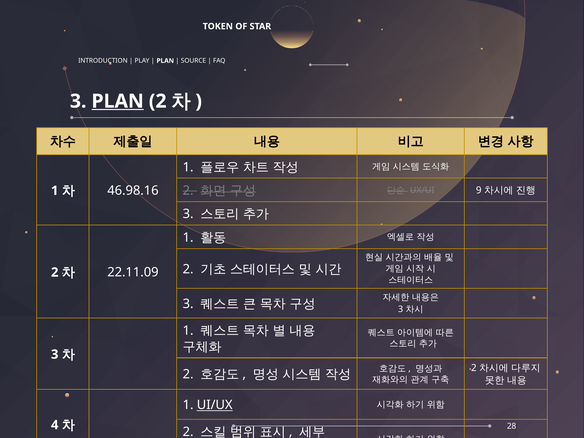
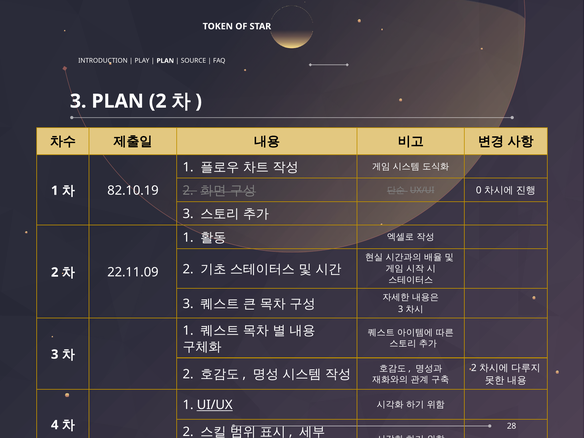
PLAN at (118, 101) underline: present -> none
9: 9 -> 0
46.98.16: 46.98.16 -> 82.10.19
